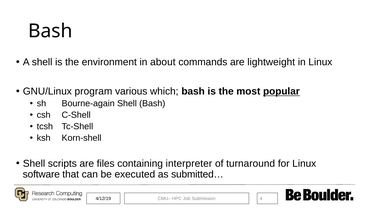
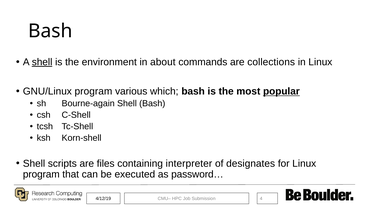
shell at (42, 62) underline: none -> present
lightweight: lightweight -> collections
turnaround: turnaround -> designates
software at (41, 174): software -> program
submitted…: submitted… -> password…
